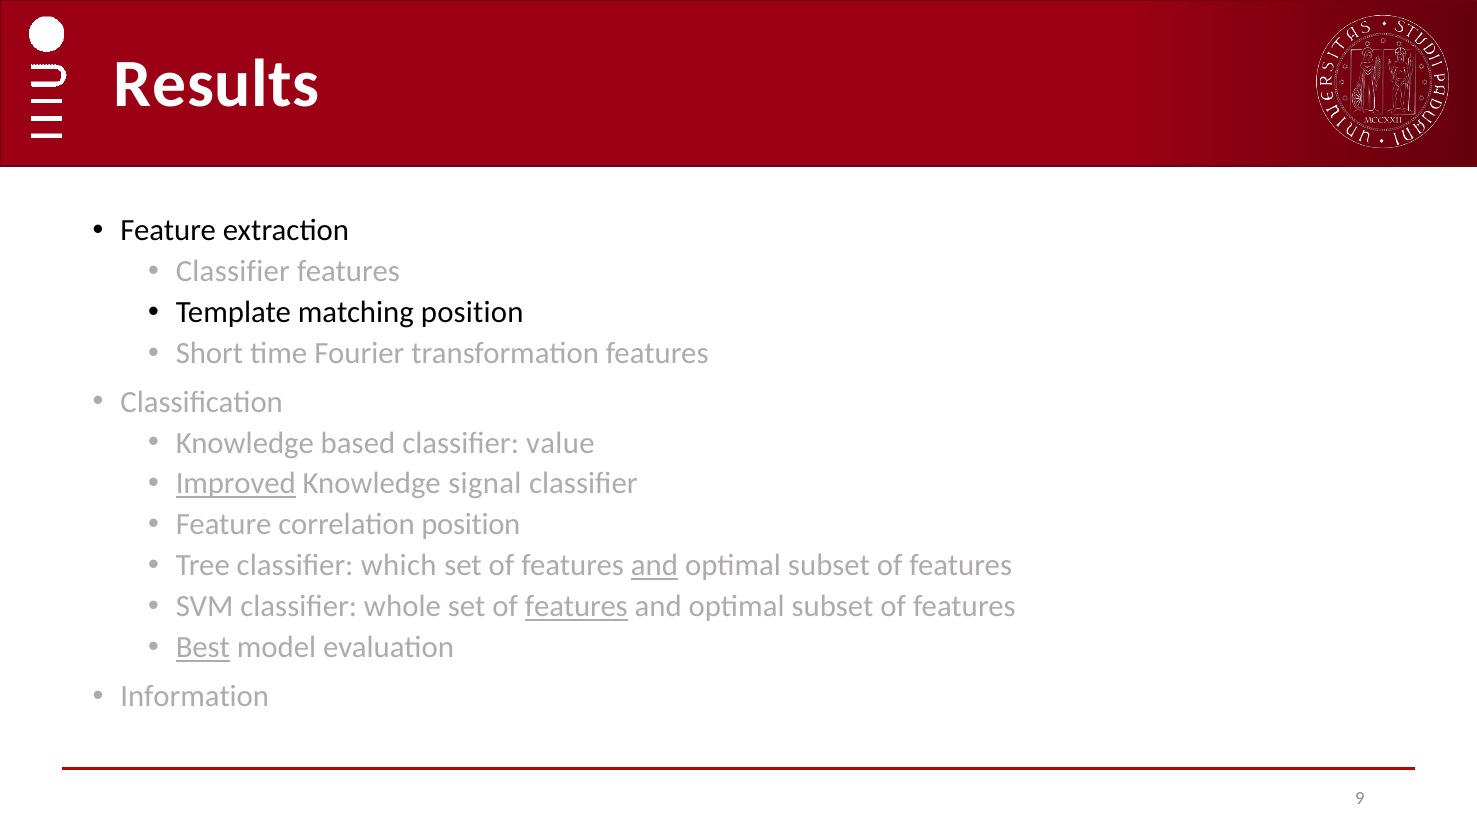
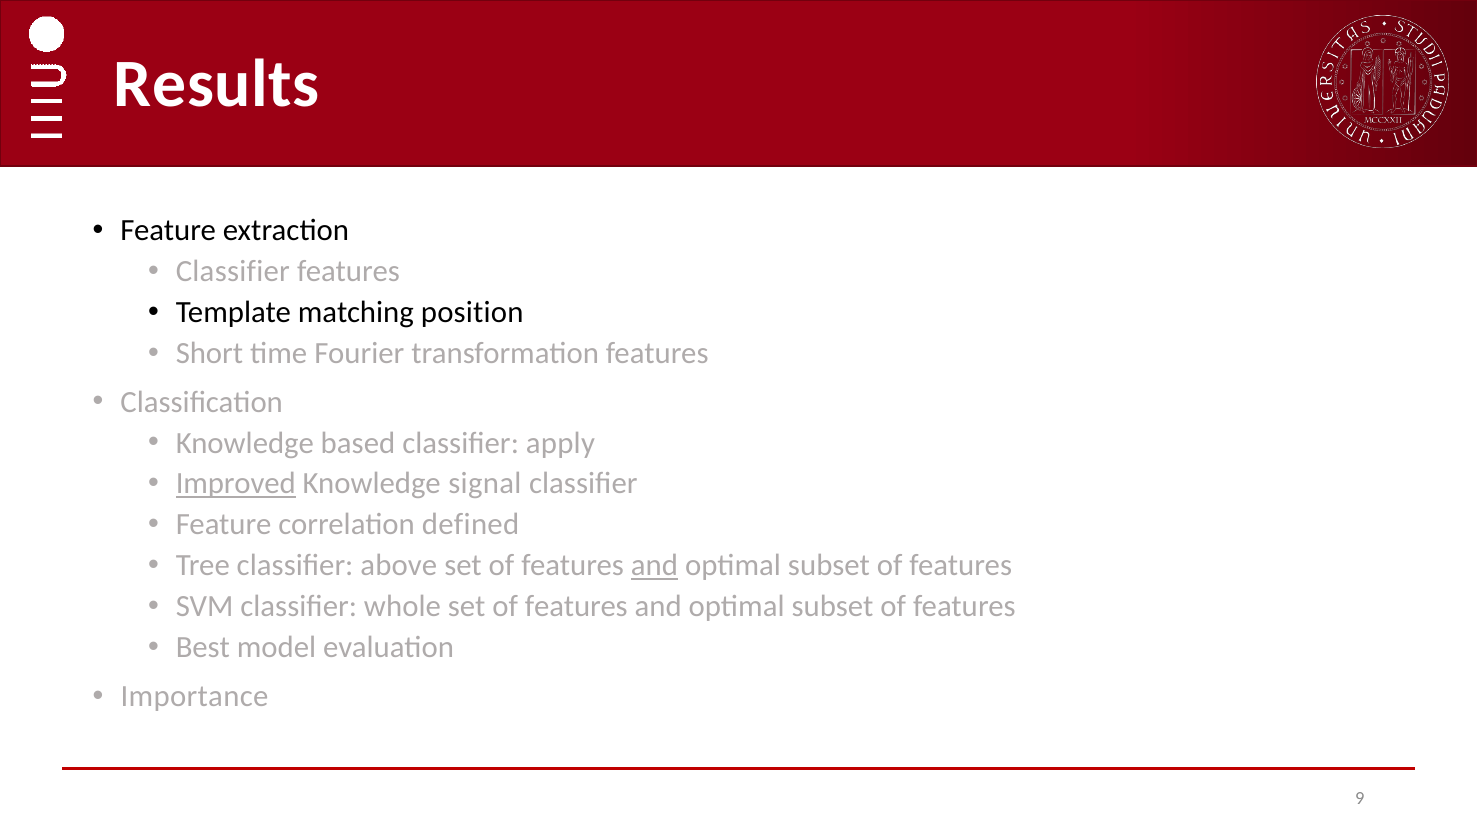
value: value -> apply
correlation position: position -> defined
which: which -> above
features at (576, 606) underline: present -> none
Best underline: present -> none
Information: Information -> Importance
